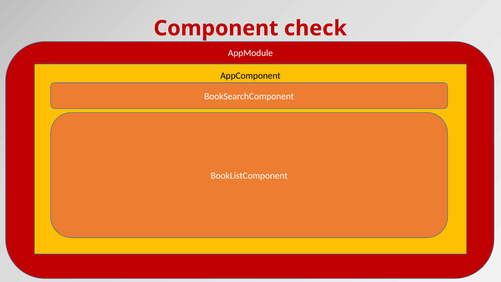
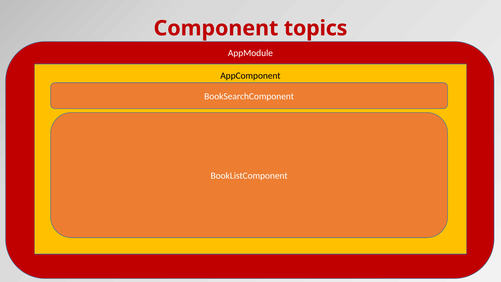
check: check -> topics
